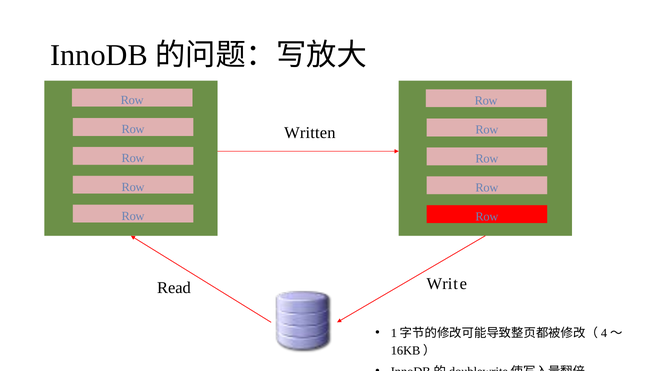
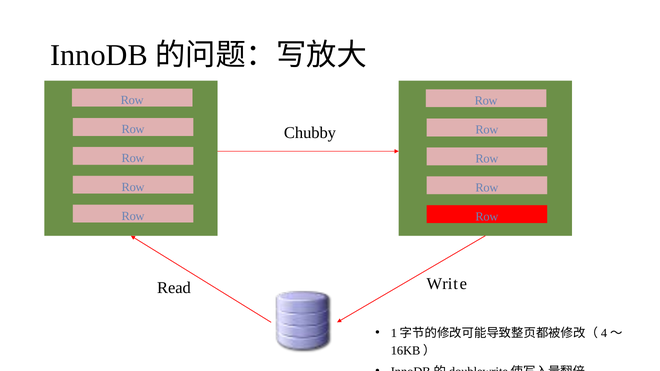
Written: Written -> Chubby
